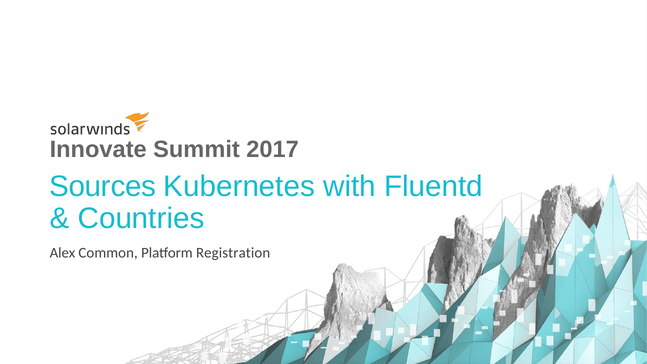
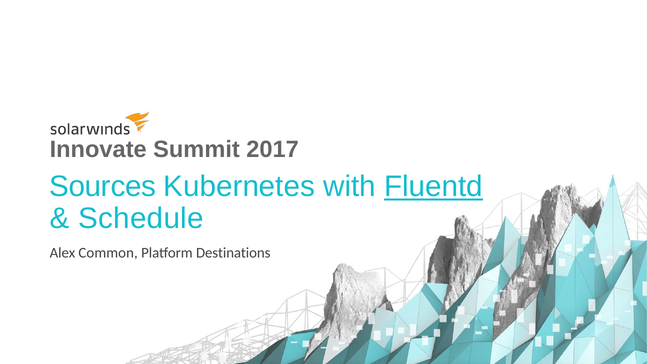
Fluentd underline: none -> present
Countries: Countries -> Schedule
Registration: Registration -> Destinations
